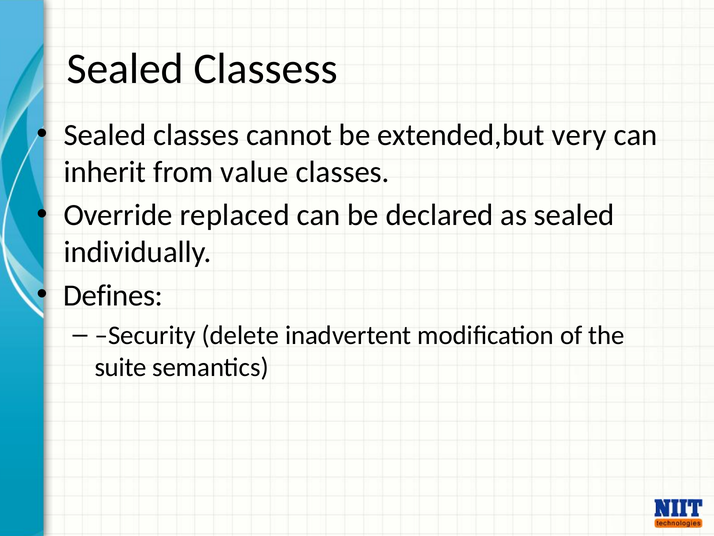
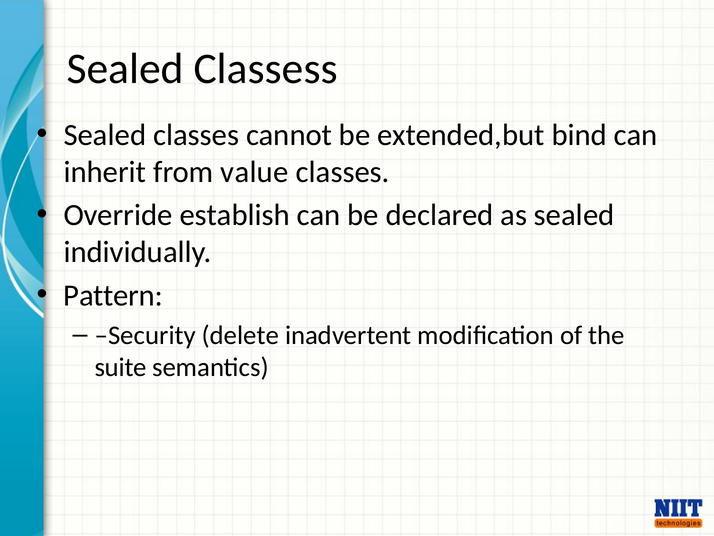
very: very -> bind
replaced: replaced -> establish
Defines: Defines -> Pattern
